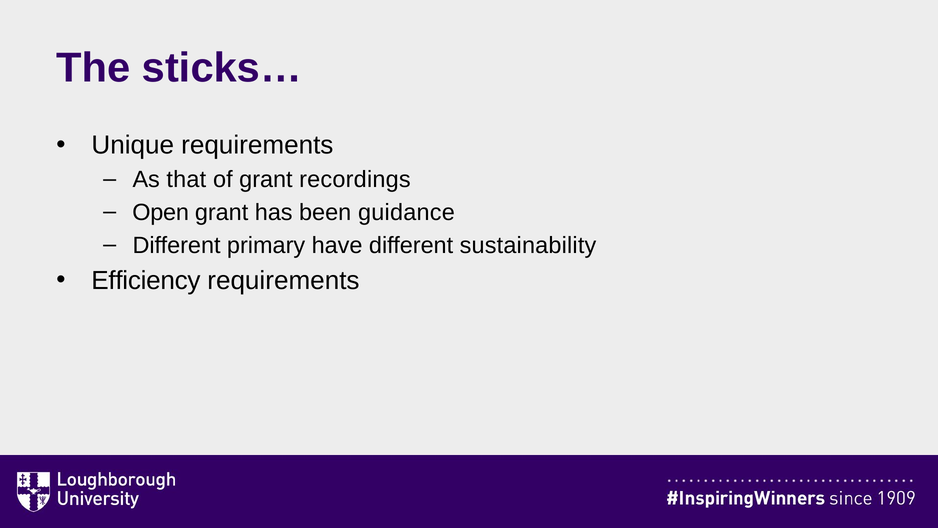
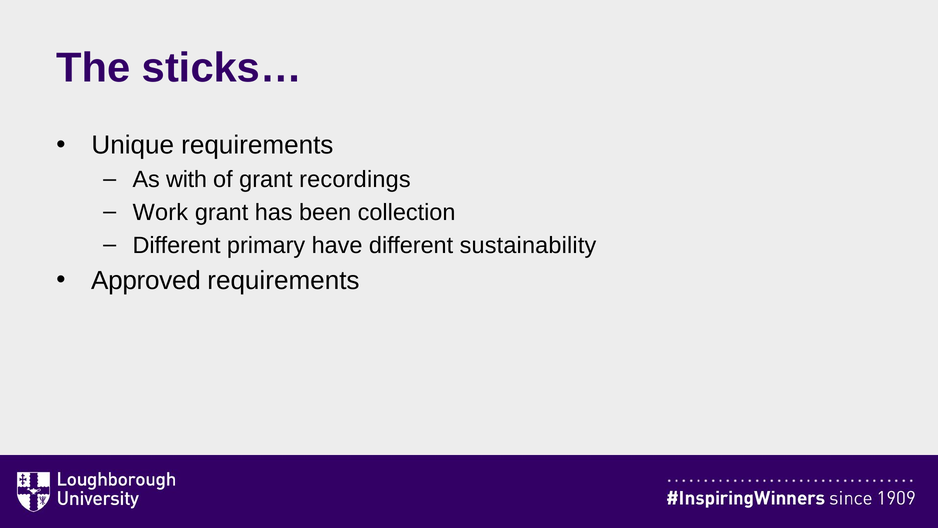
that: that -> with
Open: Open -> Work
guidance: guidance -> collection
Efficiency: Efficiency -> Approved
